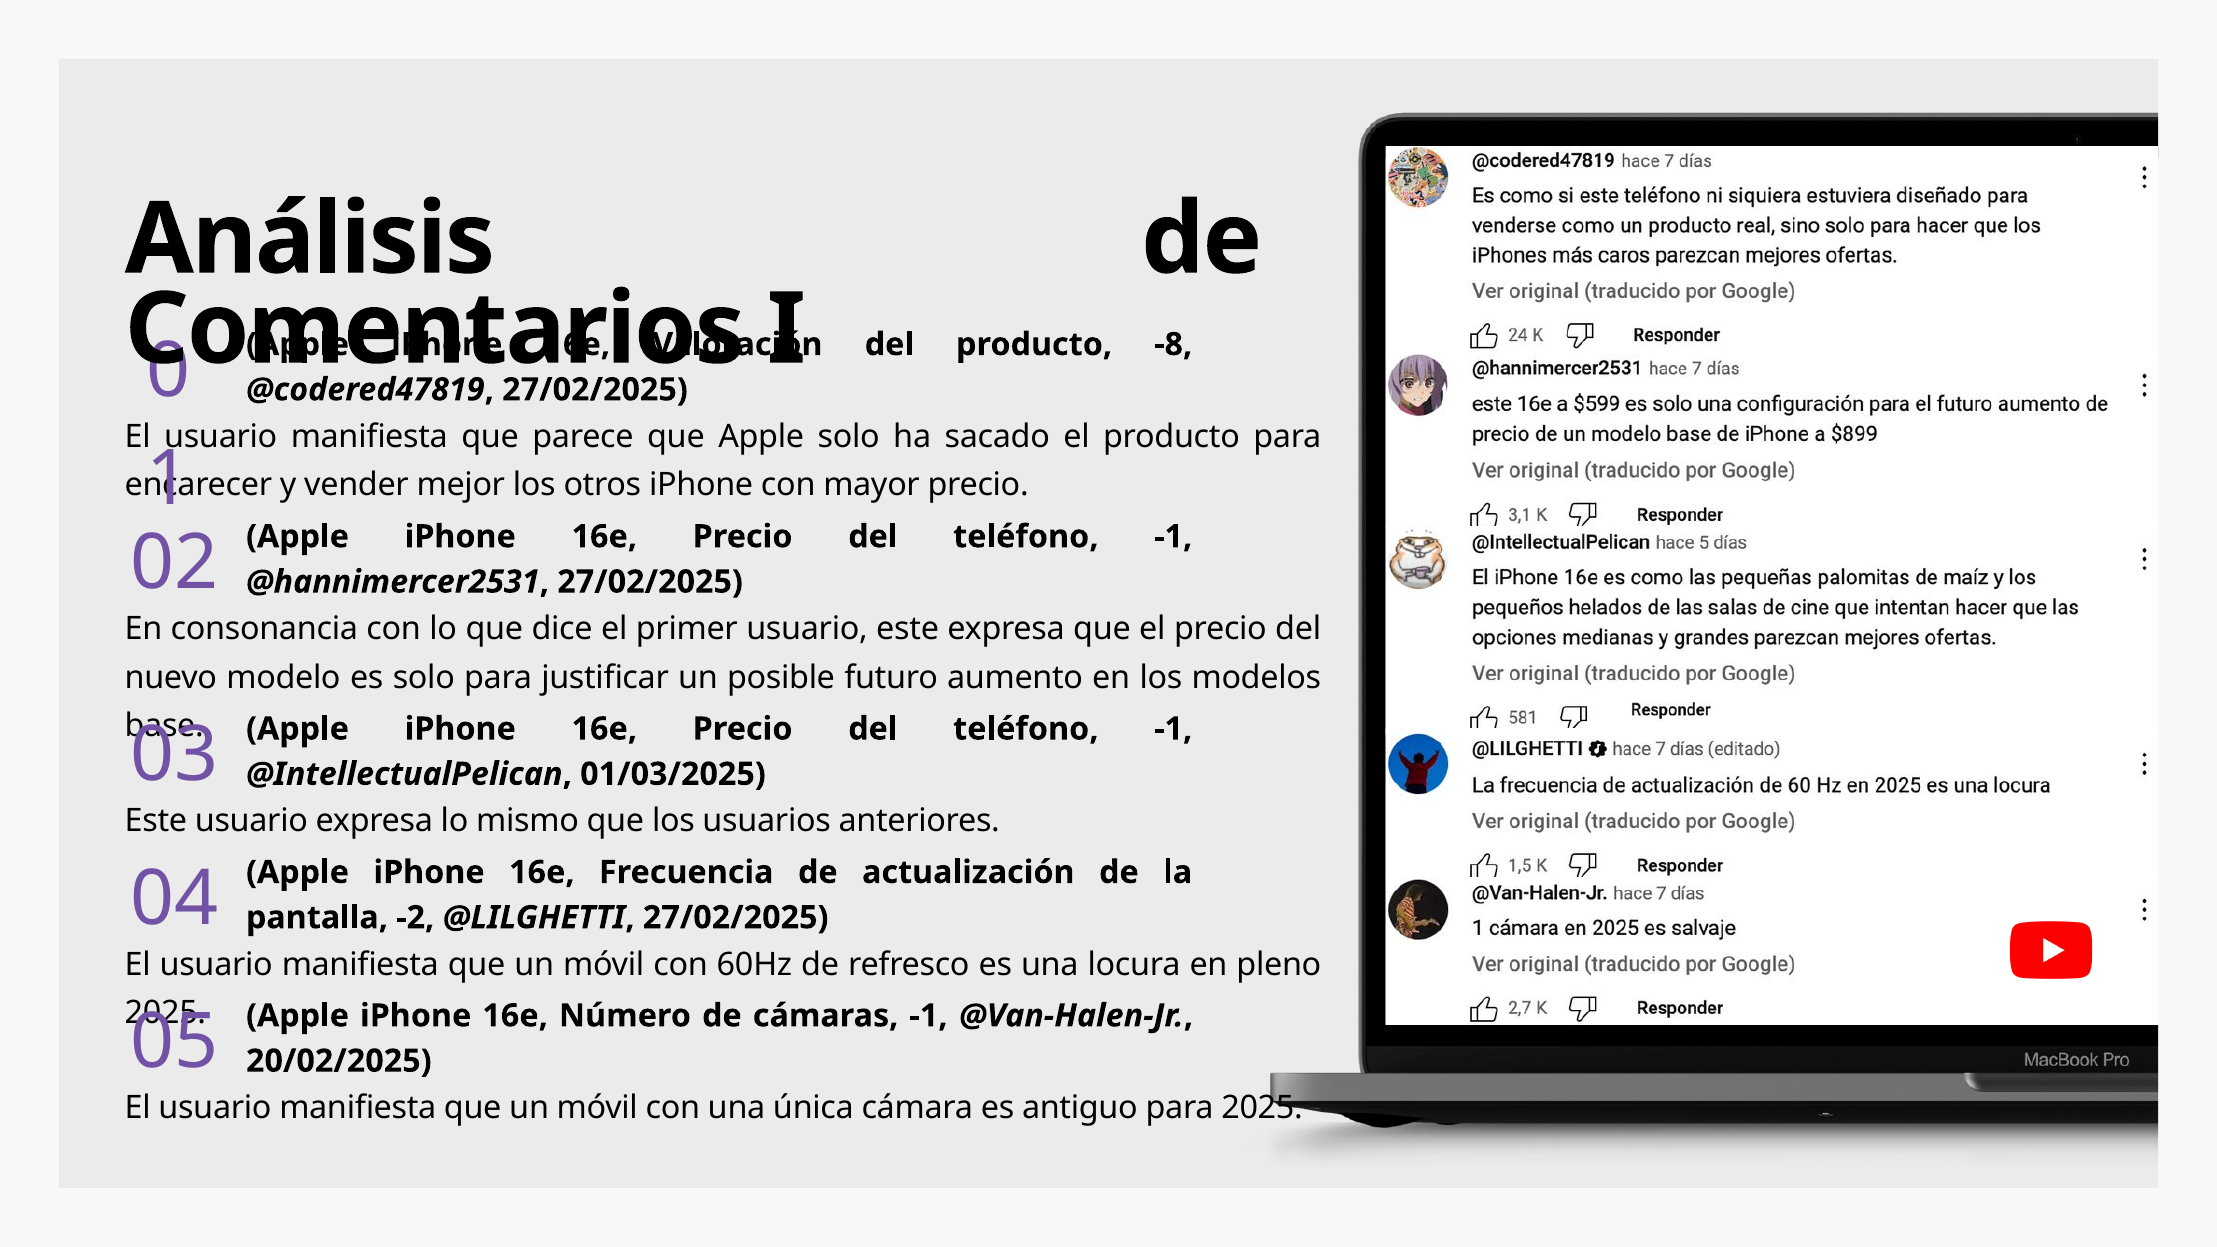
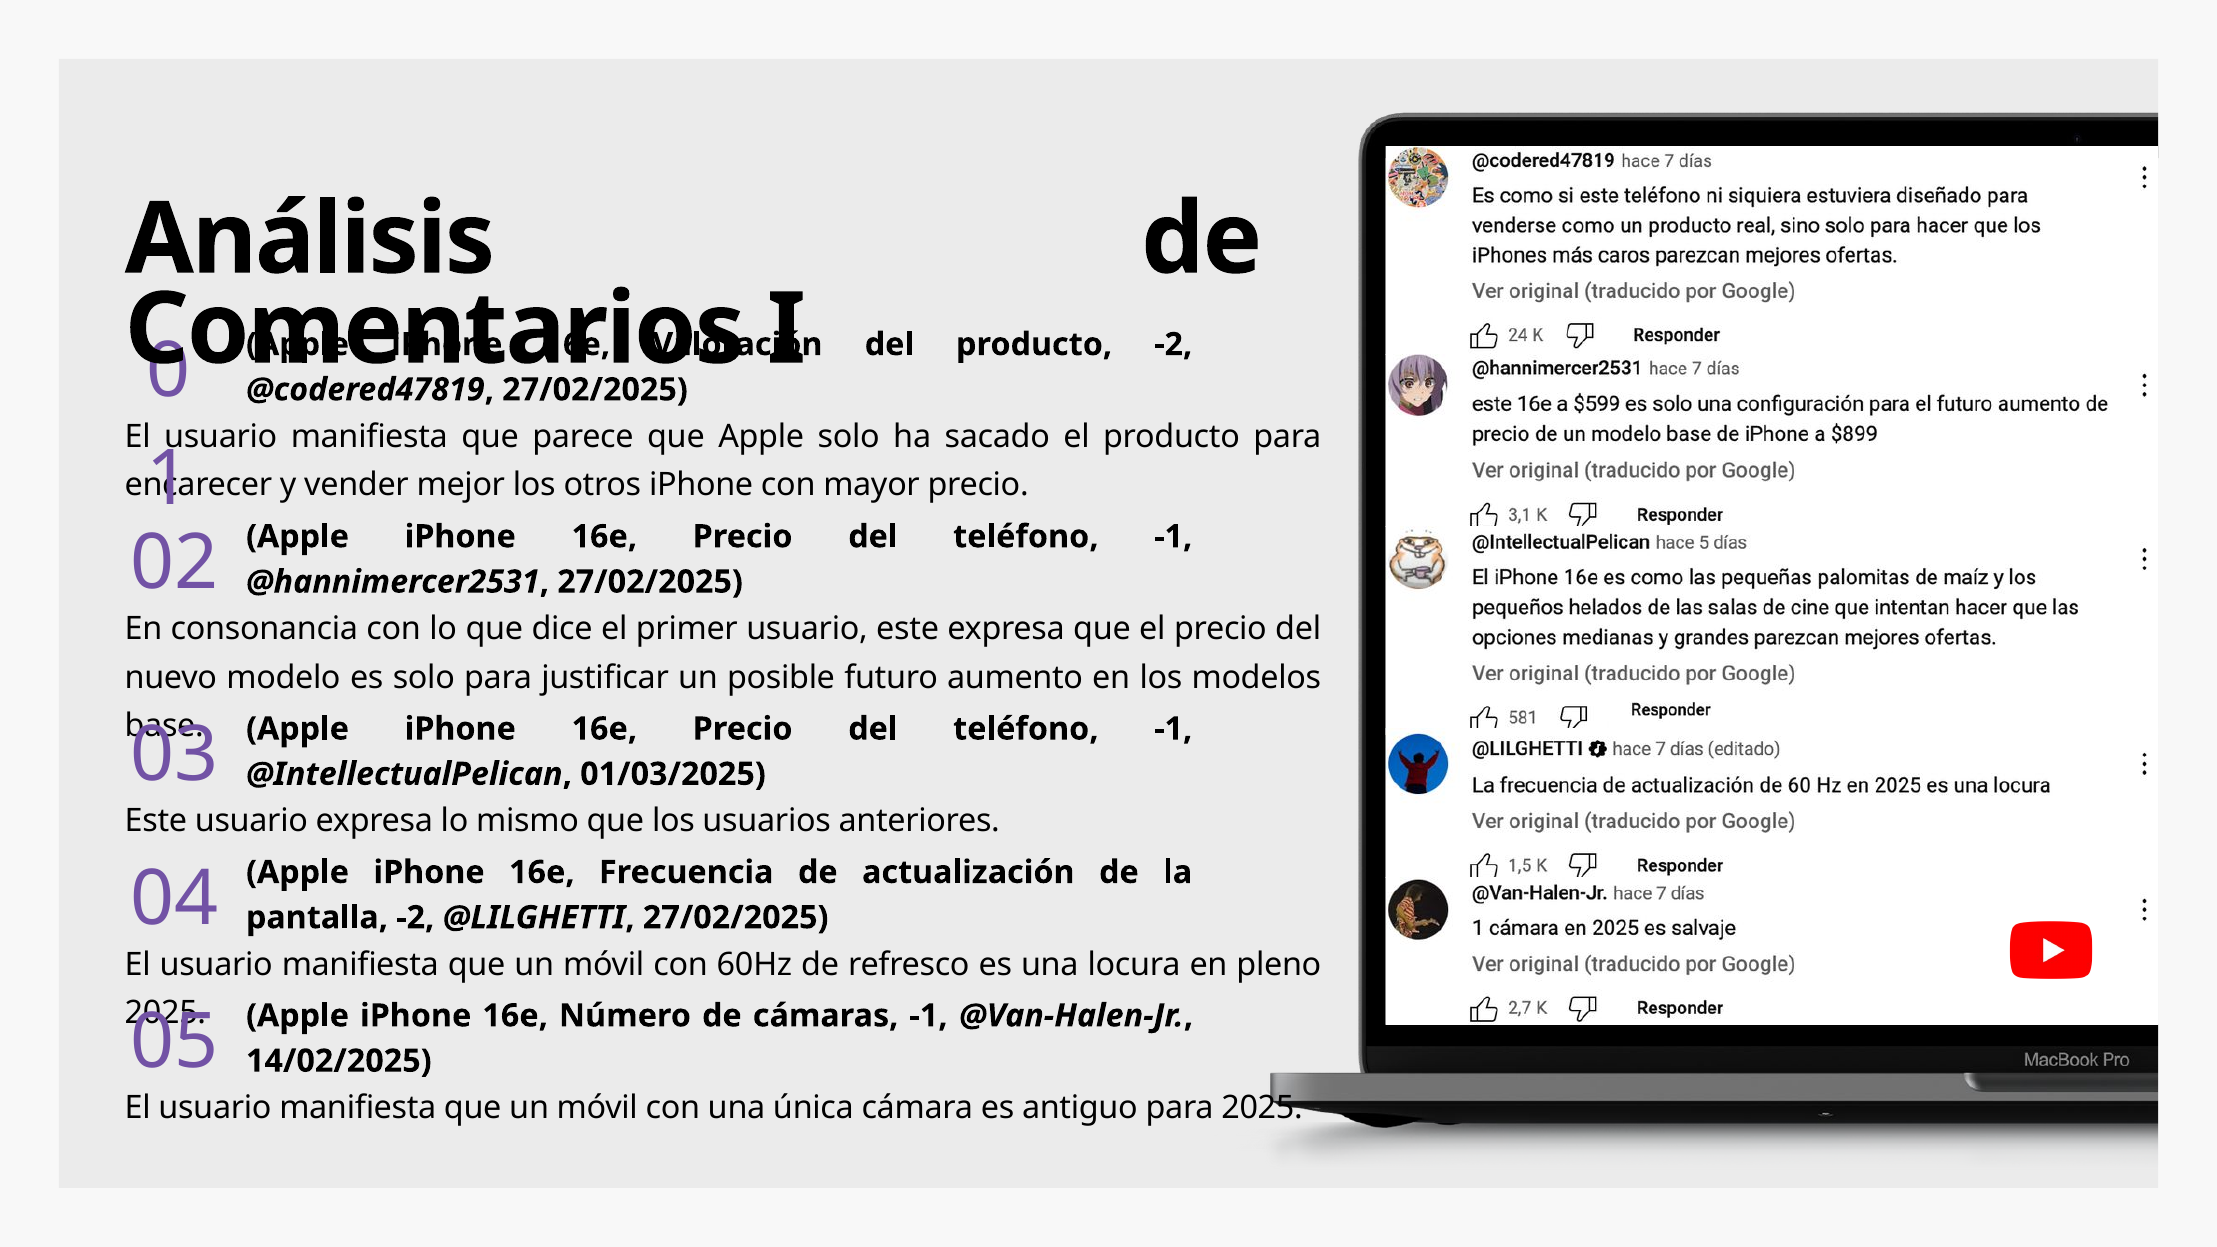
producto -8: -8 -> -2
20/02/2025: 20/02/2025 -> 14/02/2025
